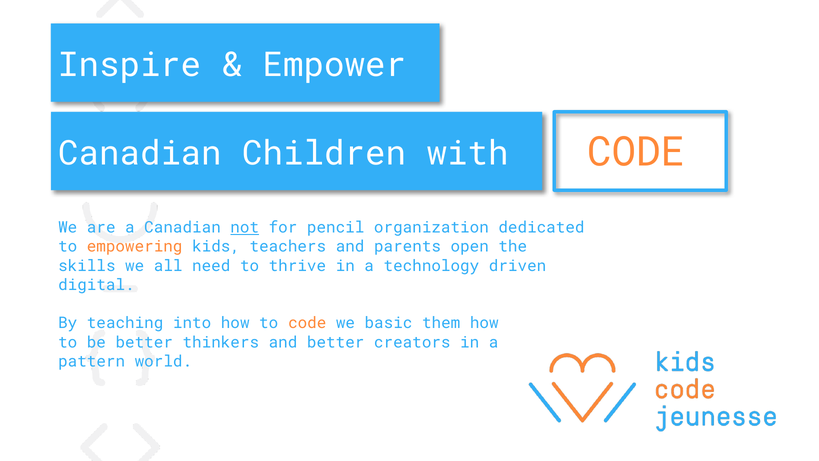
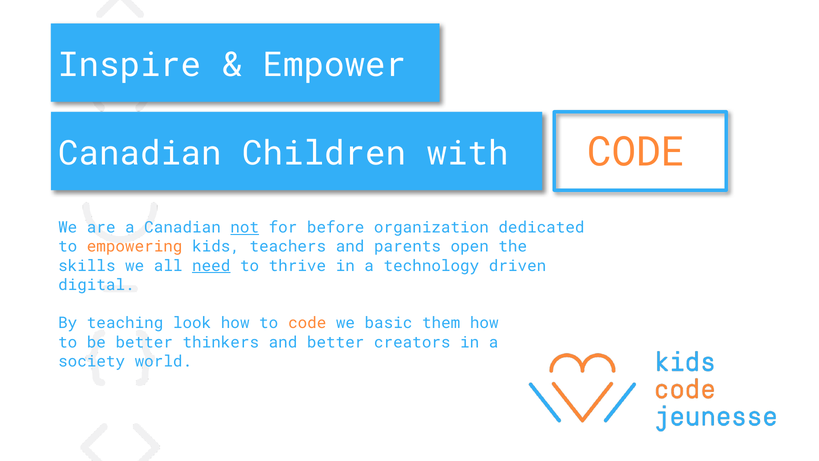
pencil: pencil -> before
need underline: none -> present
into: into -> look
pattern: pattern -> society
